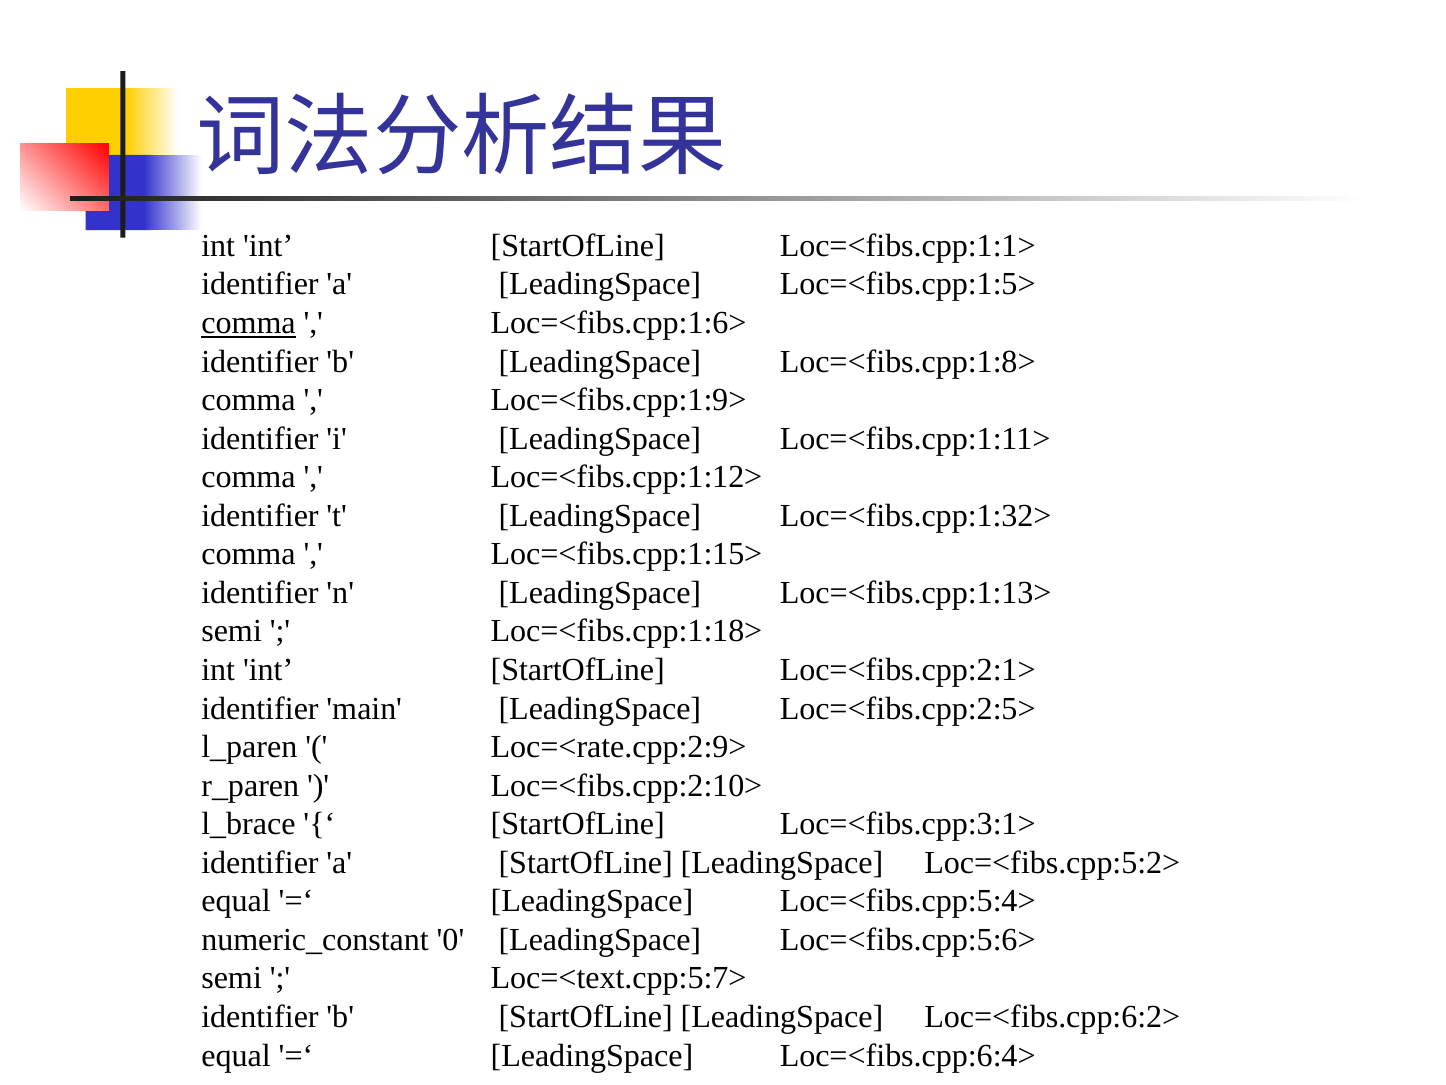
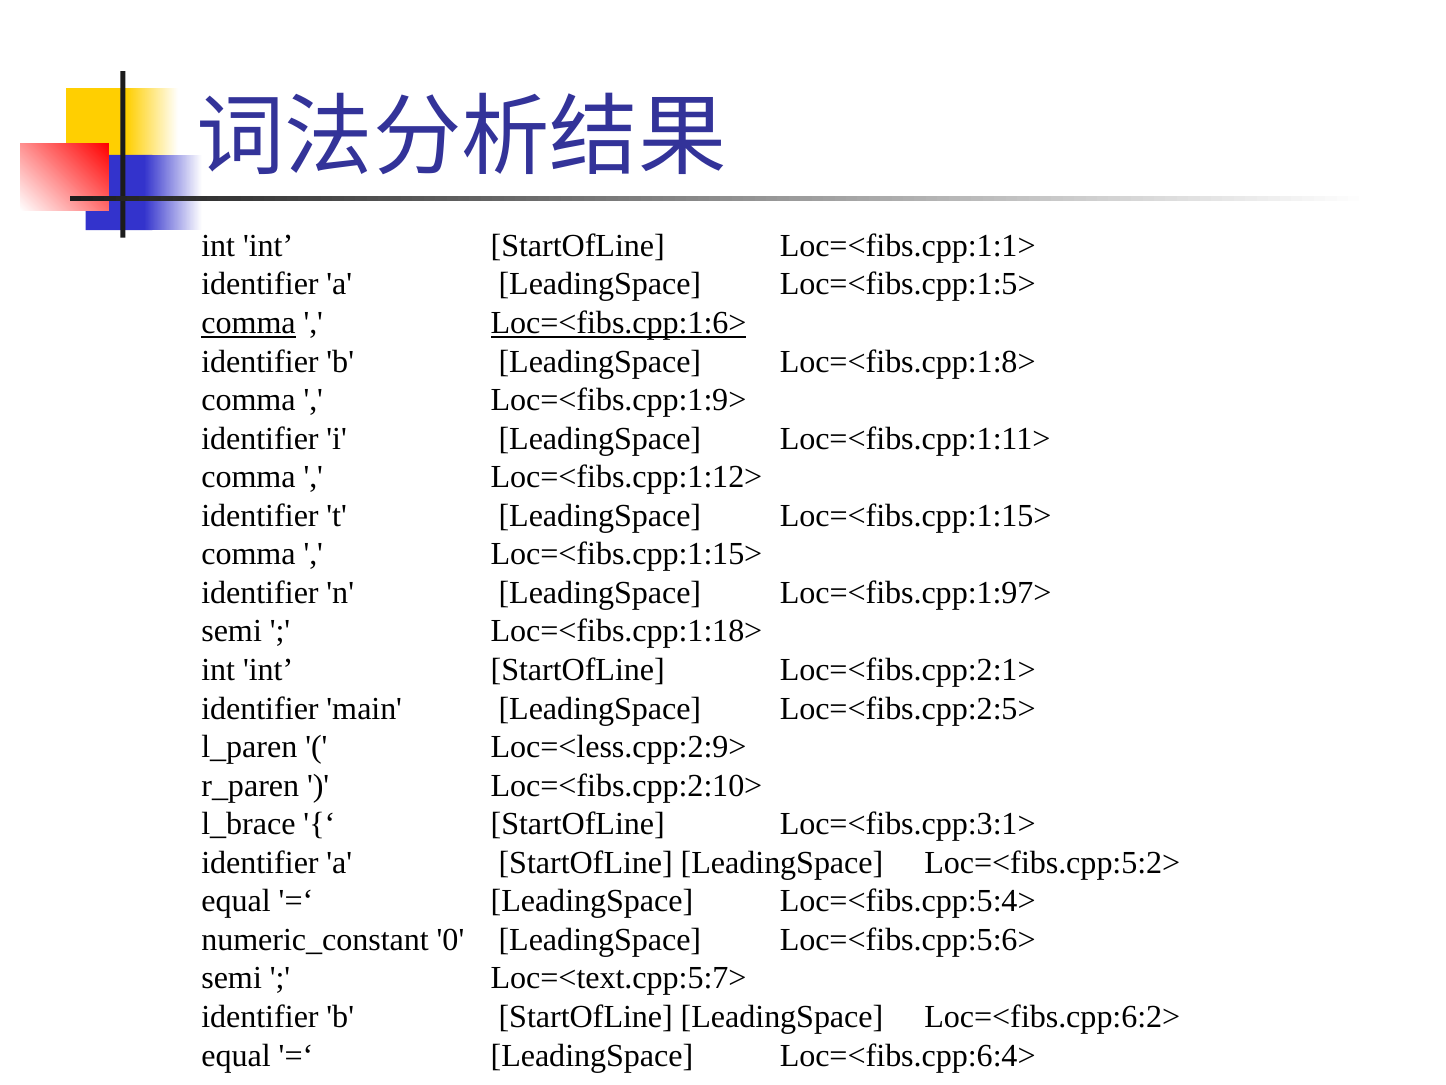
Loc=<fibs.cpp:1:6> underline: none -> present
LeadingSpace Loc=<fibs.cpp:1:32>: Loc=<fibs.cpp:1:32> -> Loc=<fibs.cpp:1:15>
Loc=<fibs.cpp:1:13>: Loc=<fibs.cpp:1:13> -> Loc=<fibs.cpp:1:97>
Loc=<rate.cpp:2:9>: Loc=<rate.cpp:2:9> -> Loc=<less.cpp:2:9>
